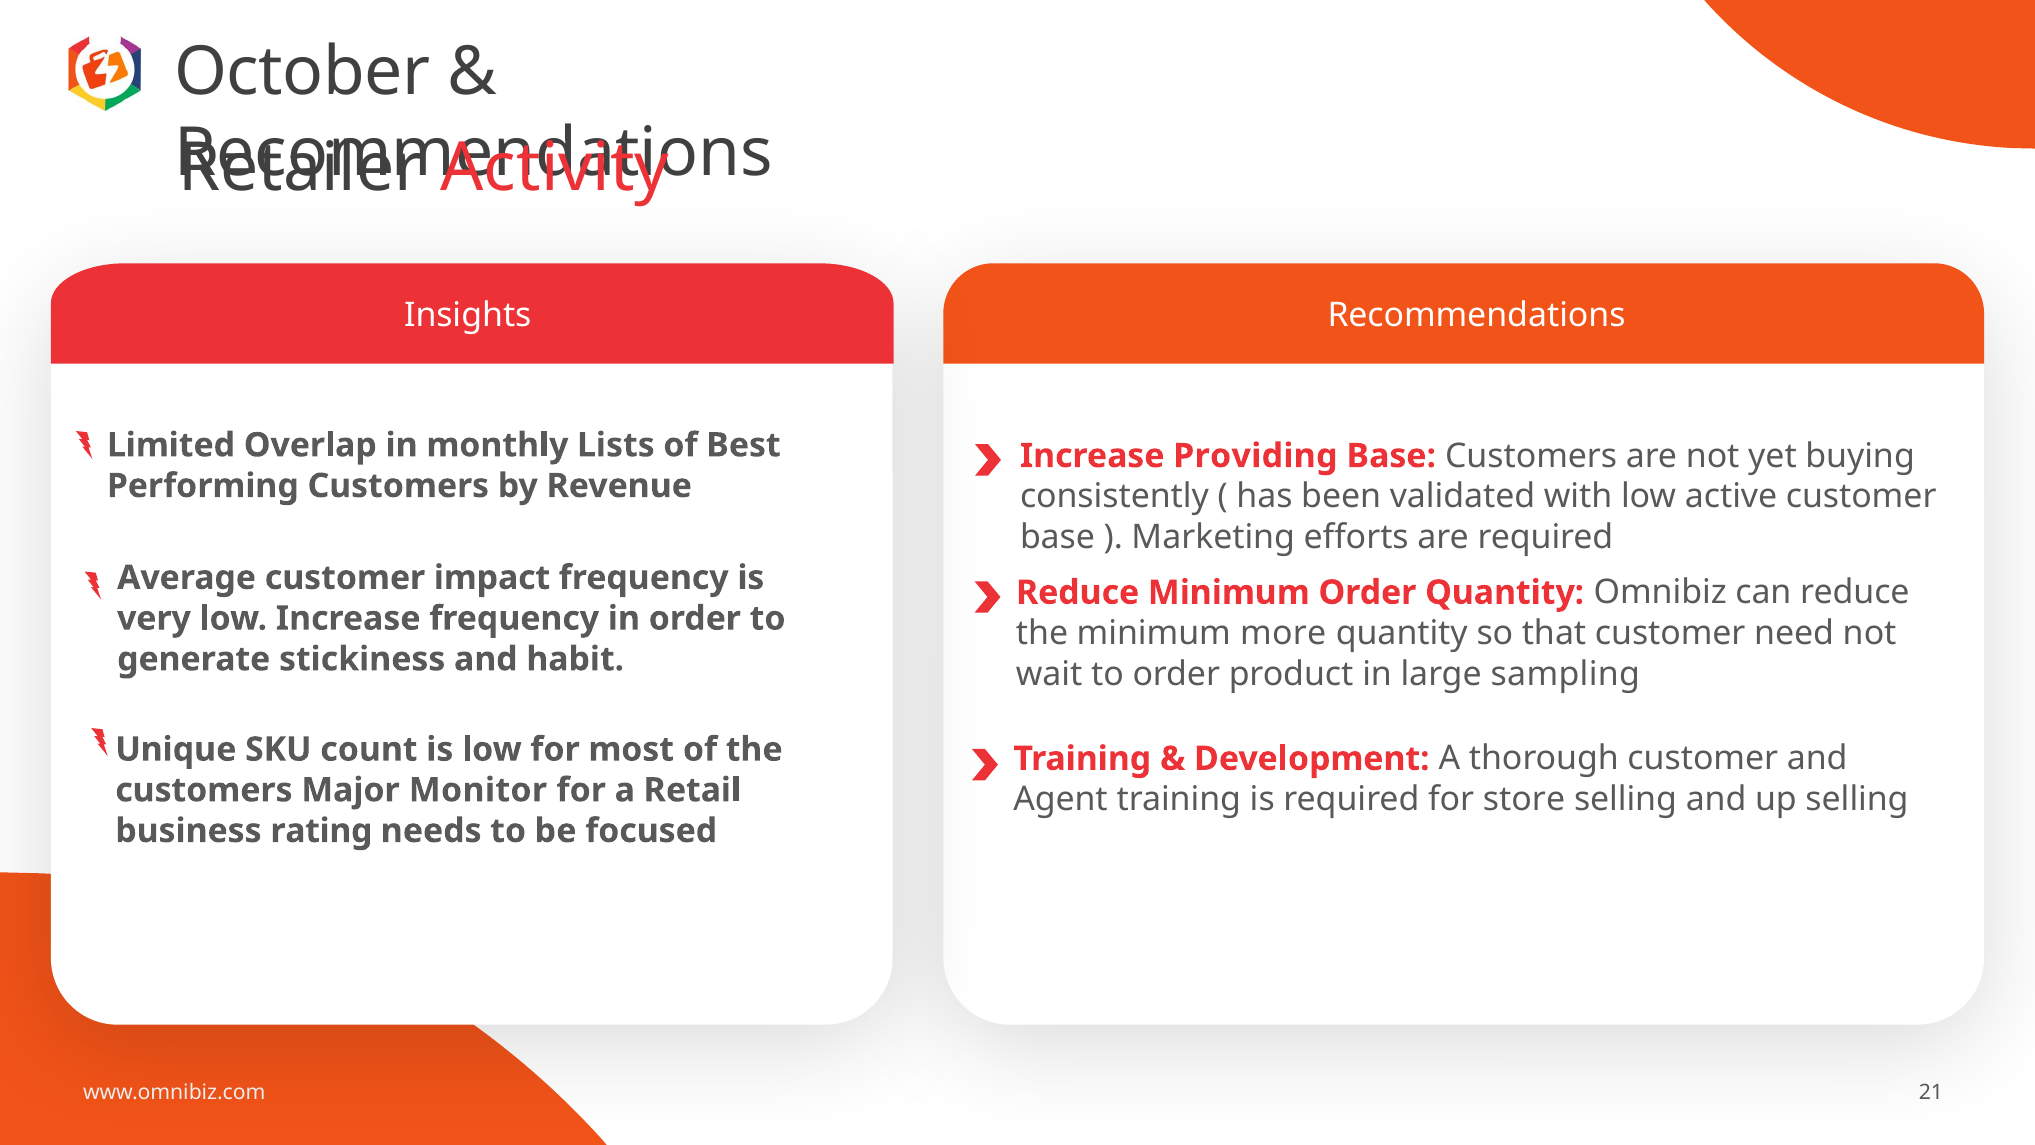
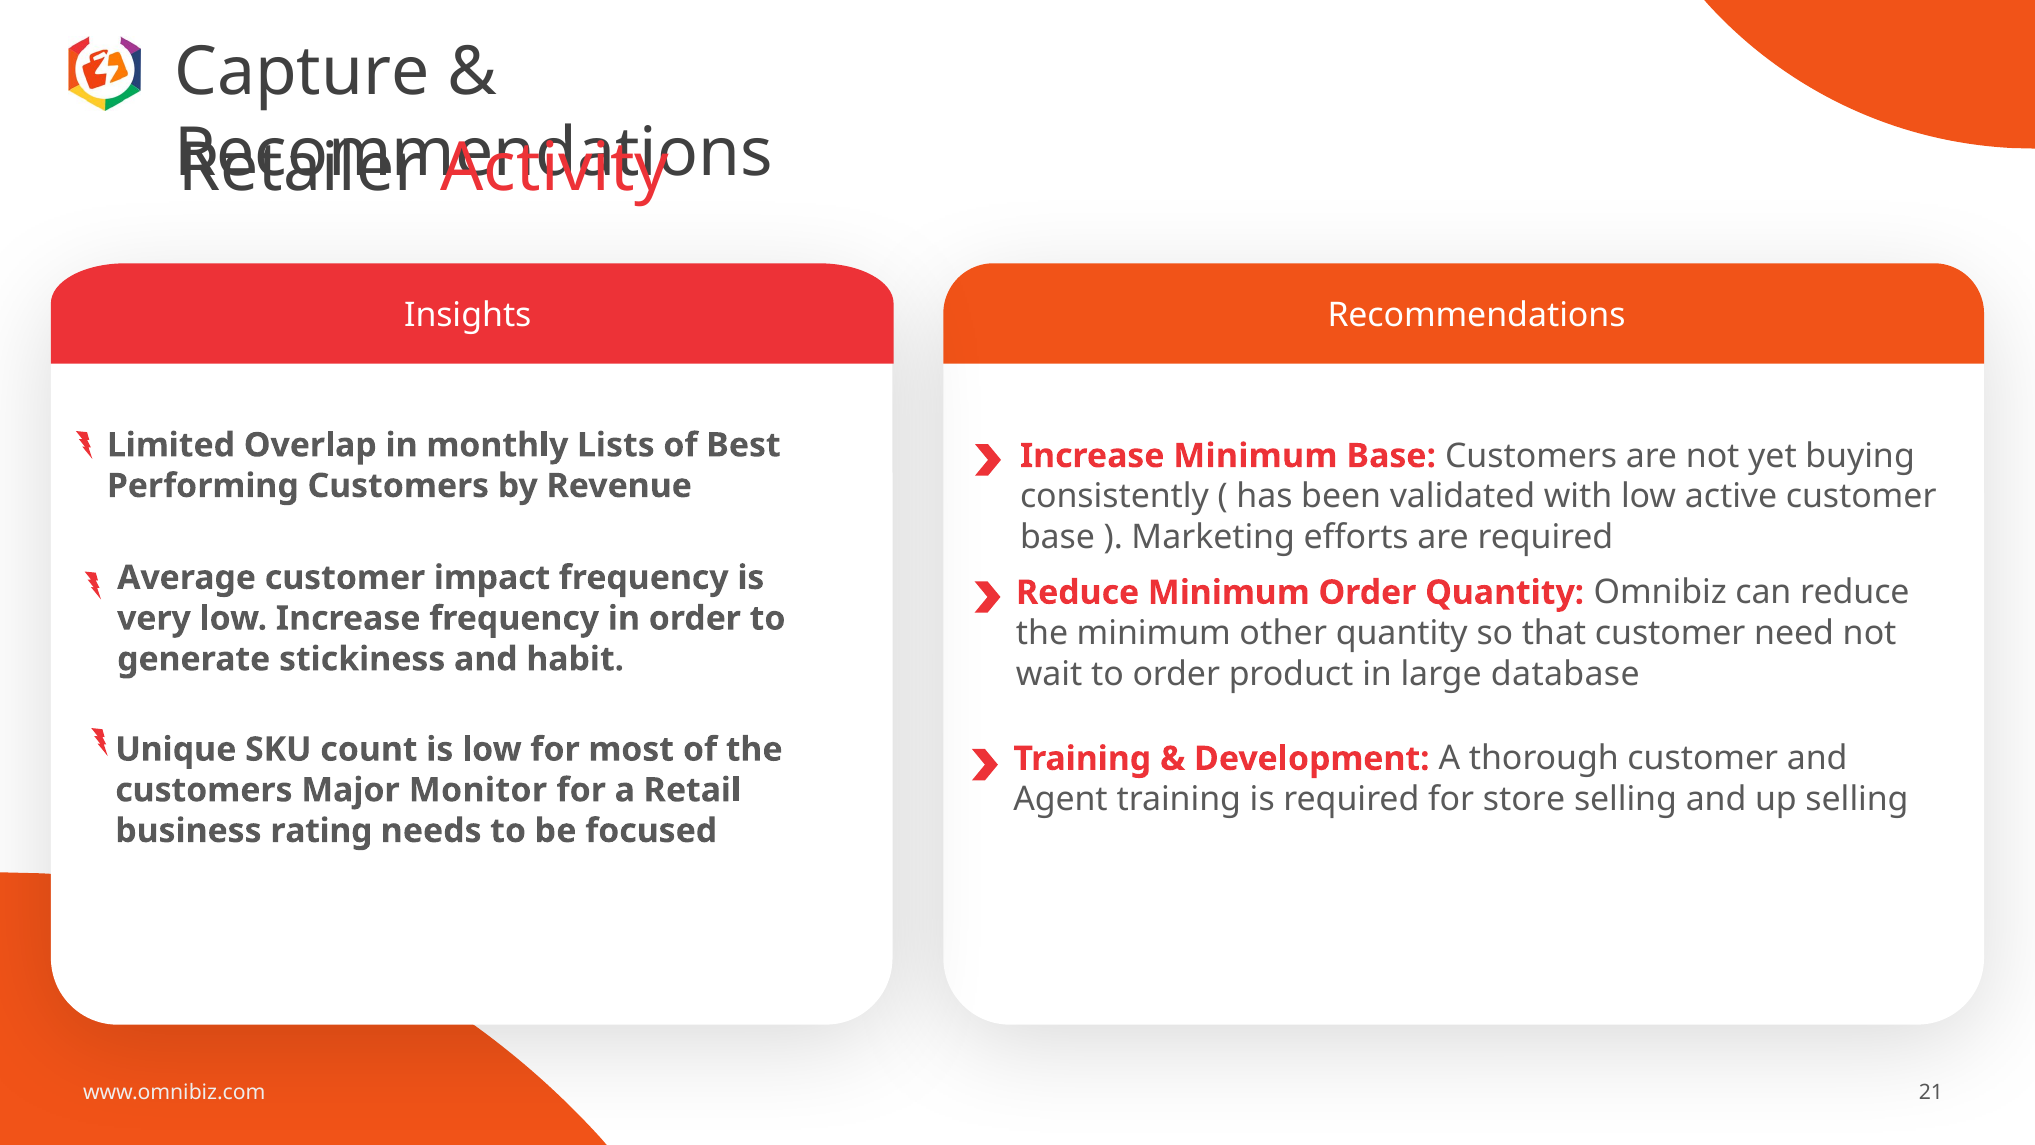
October: October -> Capture
Increase Providing: Providing -> Minimum
more: more -> other
sampling: sampling -> database
